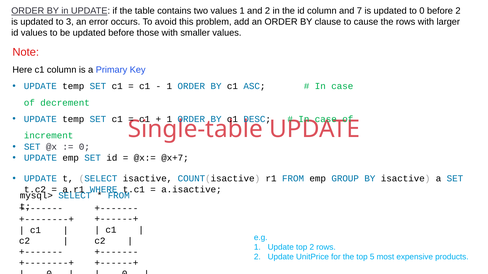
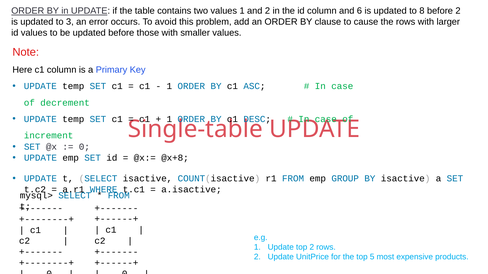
and 7: 7 -> 6
to 0: 0 -> 8
@x+7: @x+7 -> @x+8
